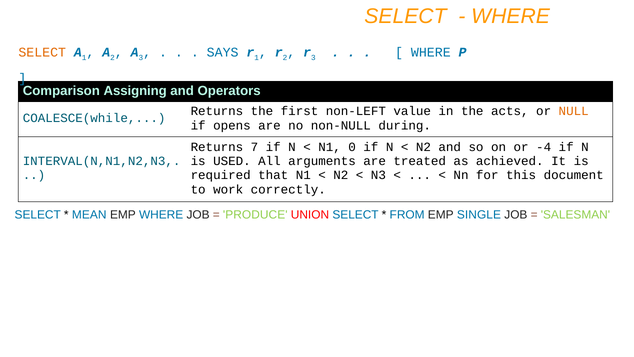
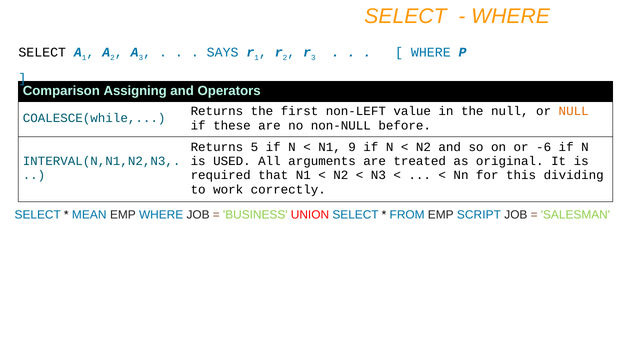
SELECT at (42, 52) colour: orange -> black
the acts: acts -> null
opens: opens -> these
during: during -> before
7: 7 -> 5
0: 0 -> 9
-4: -4 -> -6
achieved: achieved -> original
document: document -> dividing
PRODUCE: PRODUCE -> BUSINESS
SINGLE: SINGLE -> SCRIPT
